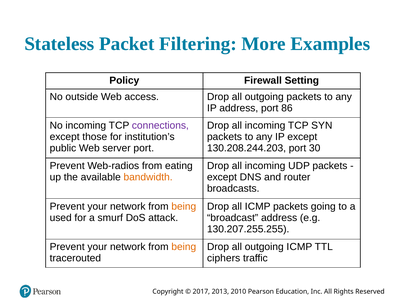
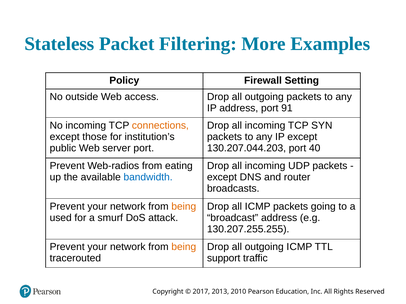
86: 86 -> 91
connections colour: purple -> orange
130.208.244.203: 130.208.244.203 -> 130.207.044.203
30: 30 -> 40
bandwidth colour: orange -> blue
ciphers: ciphers -> support
